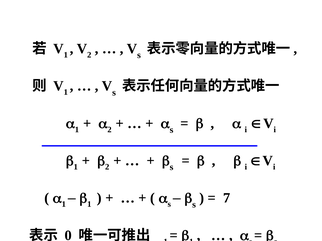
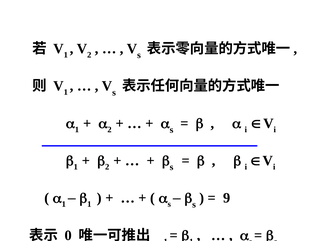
7: 7 -> 9
